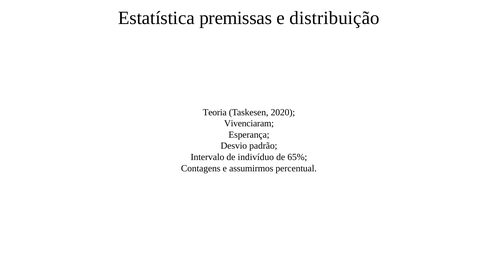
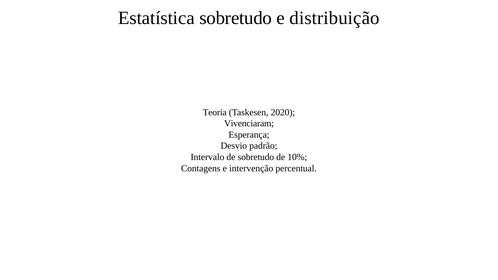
Estatística premissas: premissas -> sobretudo
de indivíduo: indivíduo -> sobretudo
65%: 65% -> 10%
assumirmos: assumirmos -> intervenção
